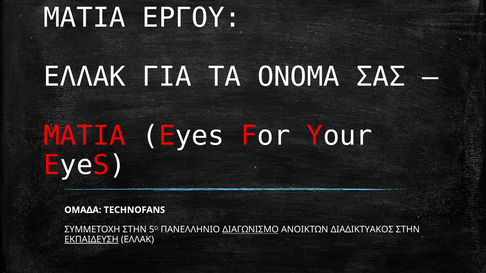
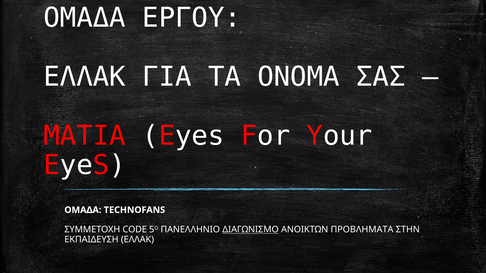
ΜΑΤΙΑ at (85, 18): ΜΑΤΙΑ -> ΟΜΑΔΑ
ΣΥΜΜΕΤΟΧΗ ΣΤΗΝ: ΣΤΗΝ -> CODE
ΔΙΑΔΙΚΤΥΑΚΟΣ: ΔΙΑΔΙΚΤΥΑΚΟΣ -> ΠΡΟΒΛΗΜΑΤΑ
ΕΚΠΑΙΔΕΥΣΗ underline: present -> none
